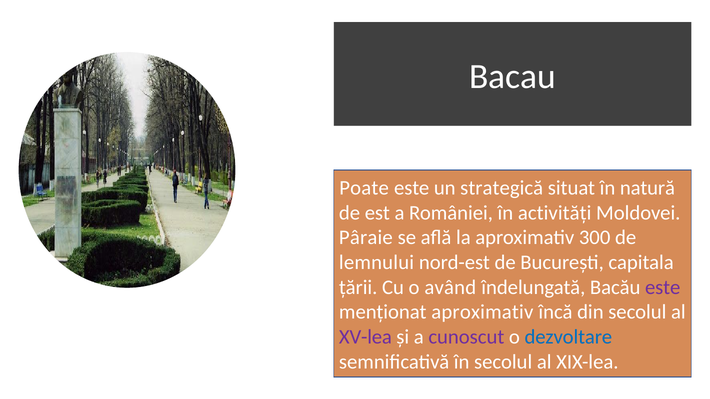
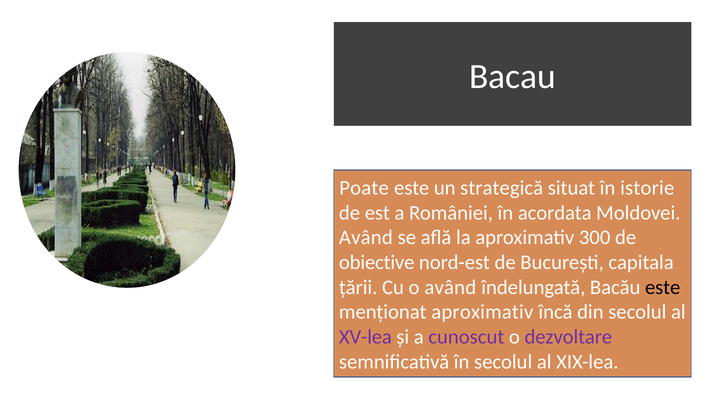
natură: natură -> istorie
activități: activități -> acordata
Pâraie at (366, 238): Pâraie -> Având
lemnului: lemnului -> obiective
este at (663, 288) colour: purple -> black
dezvoltare colour: blue -> purple
